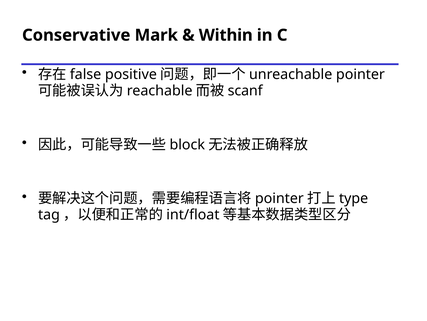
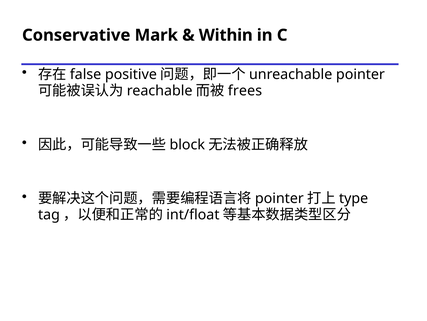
scanf: scanf -> frees
